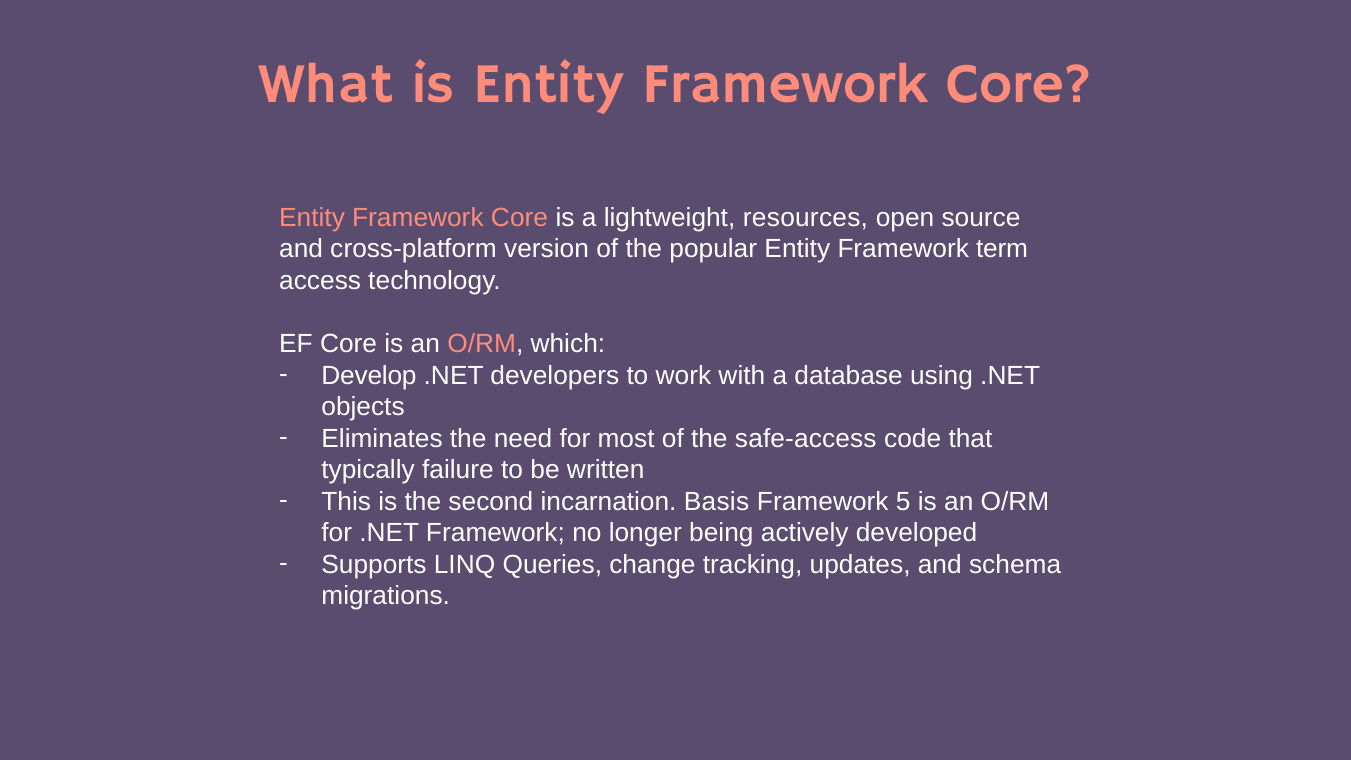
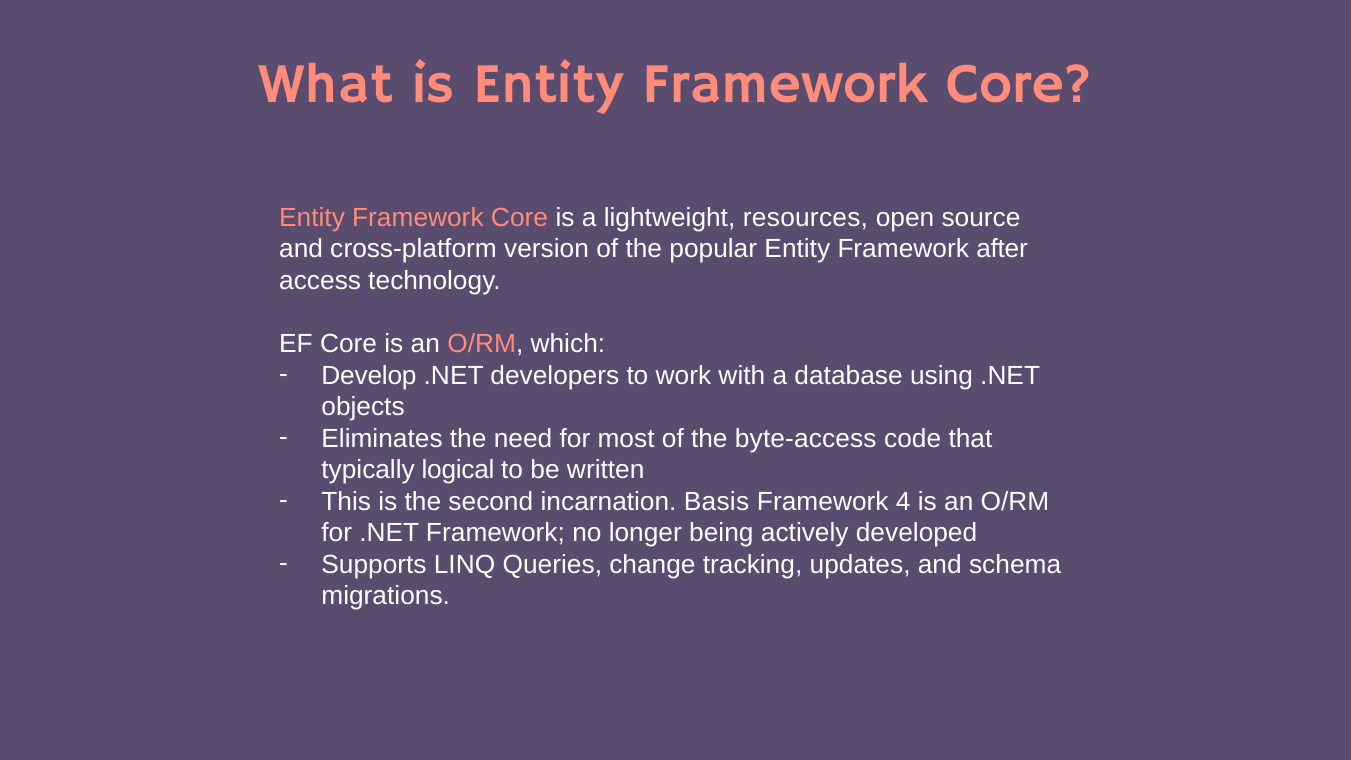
term: term -> after
safe-access: safe-access -> byte-access
failure: failure -> logical
5: 5 -> 4
